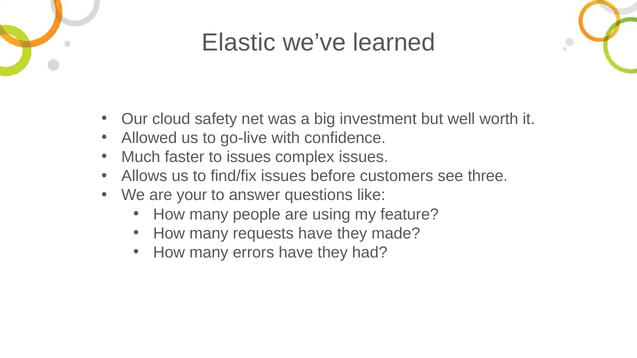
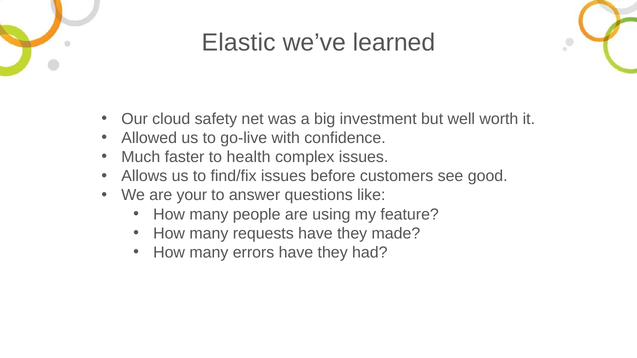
to issues: issues -> health
three: three -> good
